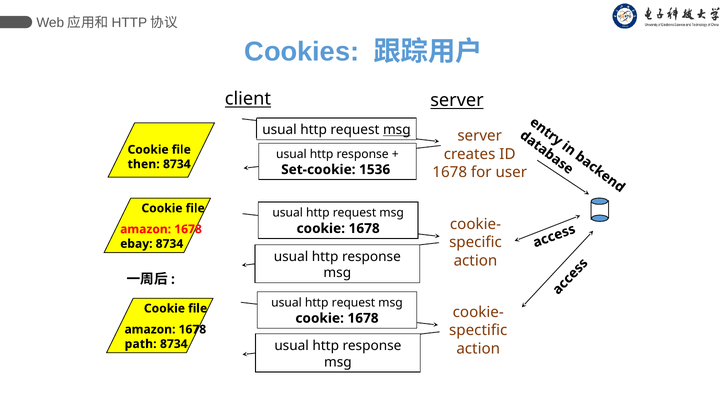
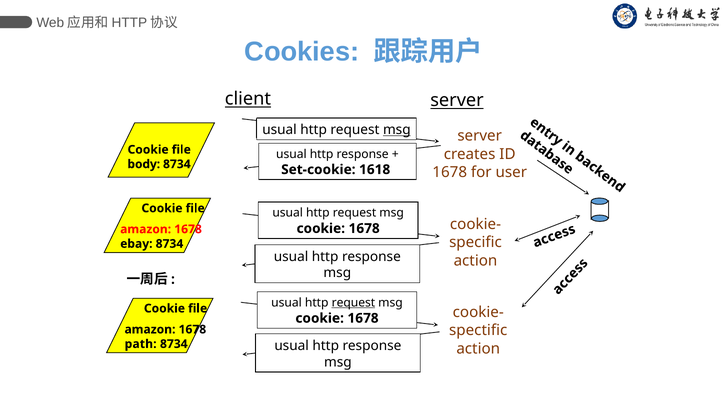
then: then -> body
1536: 1536 -> 1618
request at (353, 303) underline: none -> present
